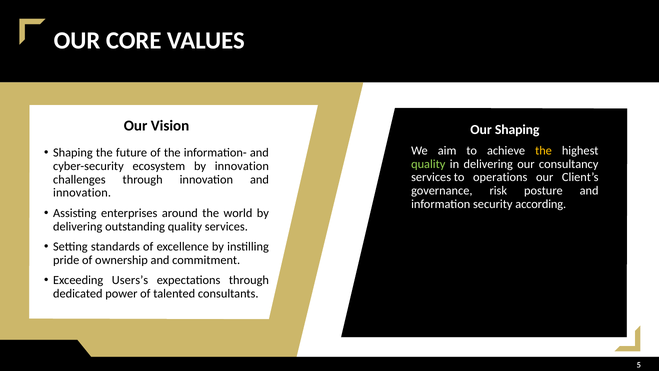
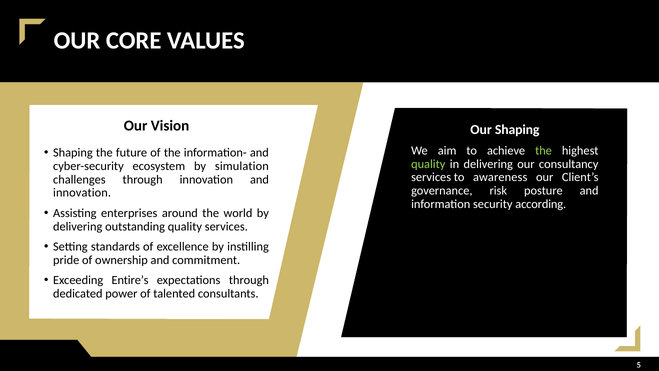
the at (544, 151) colour: yellow -> light green
by innovation: innovation -> simulation
operations: operations -> awareness
Users’s: Users’s -> Entire’s
